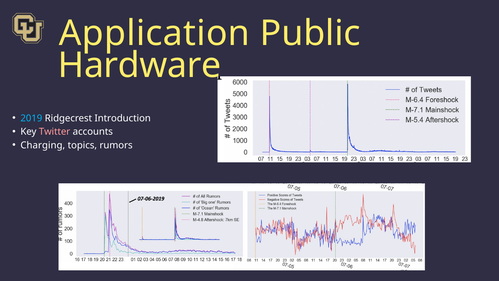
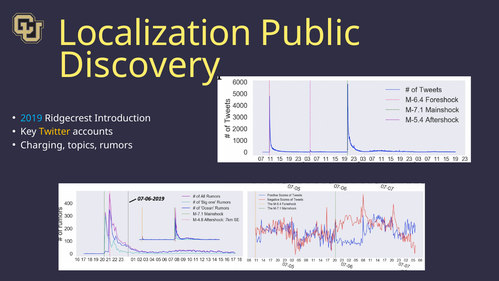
Application: Application -> Localization
Hardware: Hardware -> Discovery
Twitter colour: pink -> yellow
